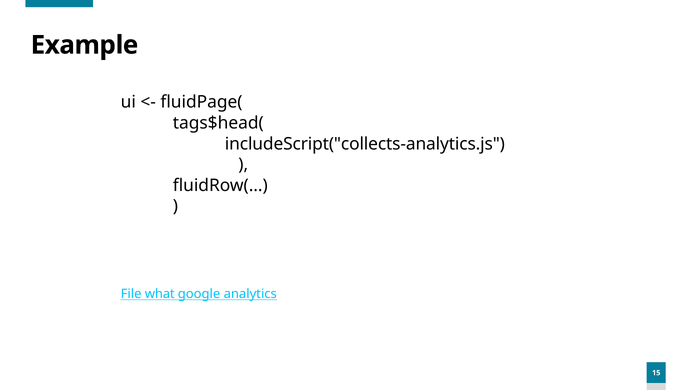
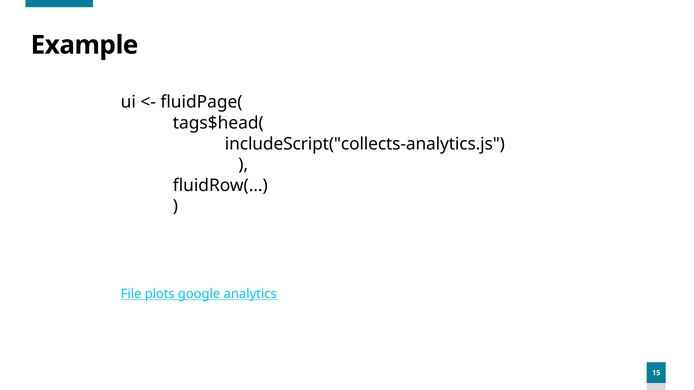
what: what -> plots
